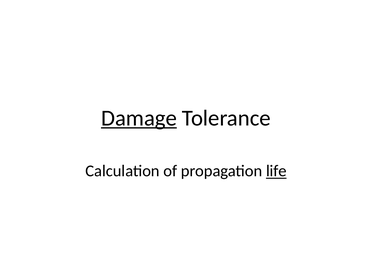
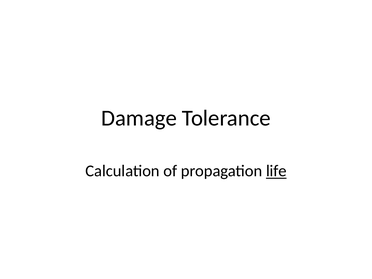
Damage underline: present -> none
